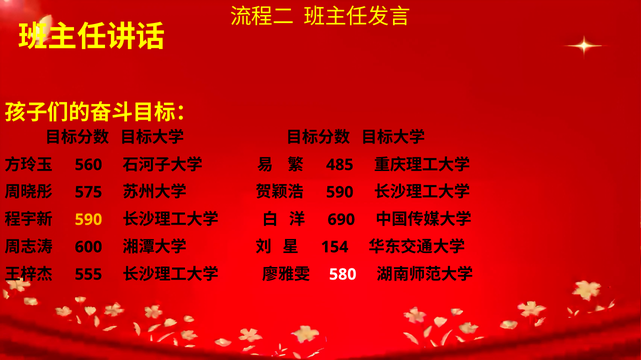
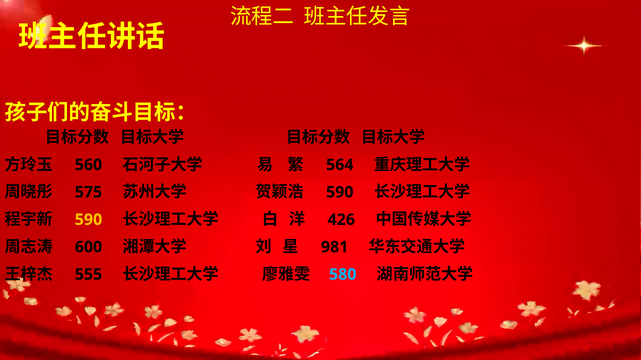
485: 485 -> 564
690: 690 -> 426
154: 154 -> 981
580 colour: white -> light blue
